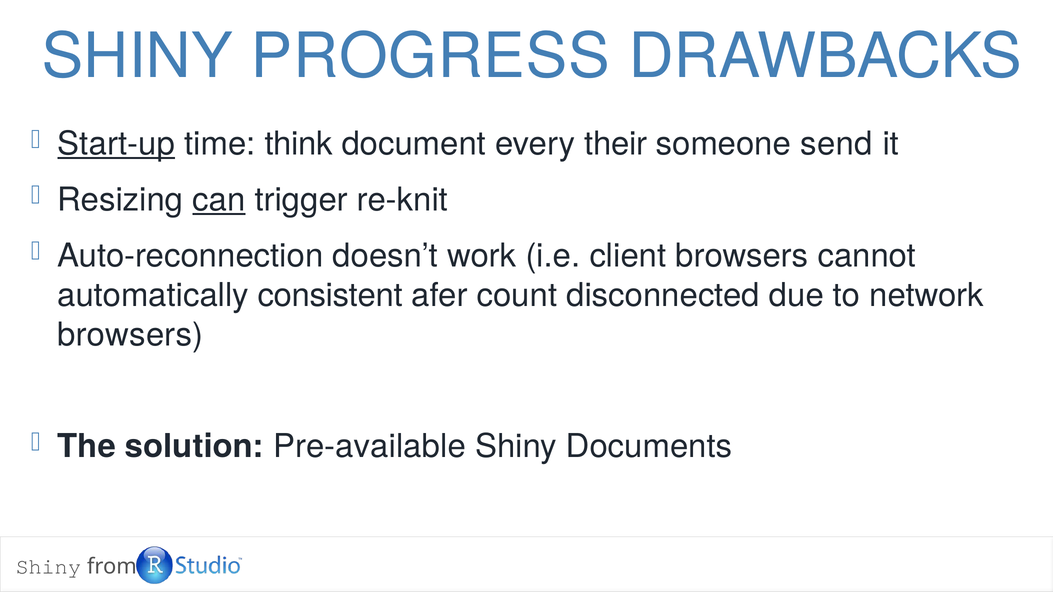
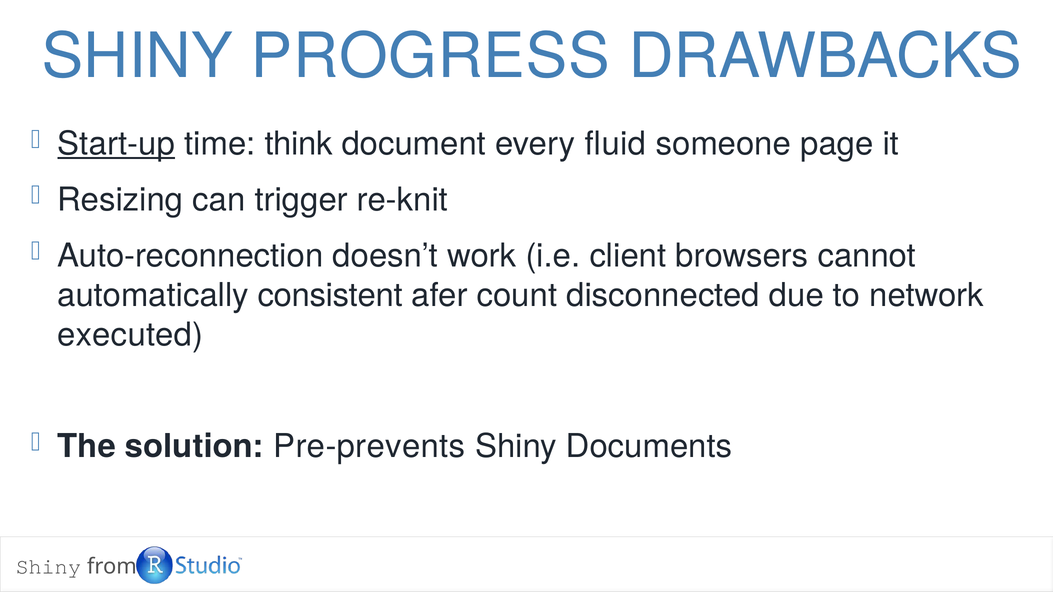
their: their -> fluid
send: send -> page
can underline: present -> none
browsers at (130, 335): browsers -> executed
Pre-available: Pre-available -> Pre-prevents
